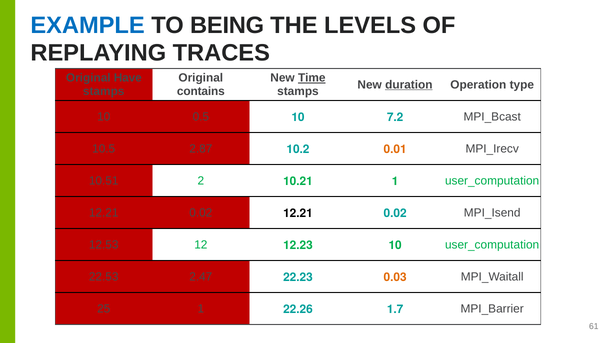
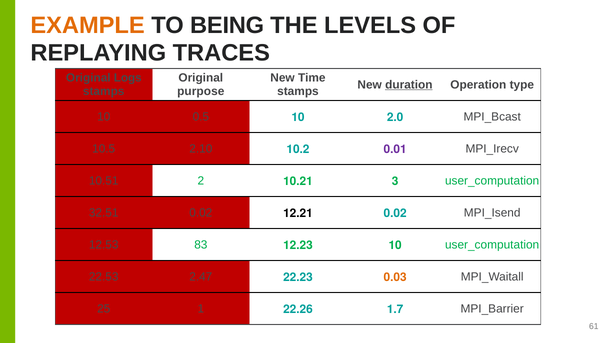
EXAMPLE colour: blue -> orange
Have: Have -> Logs
Time underline: present -> none
contains: contains -> purpose
7.2: 7.2 -> 2.0
2.87: 2.87 -> 2.10
0.01 colour: orange -> purple
10.21 1: 1 -> 3
12.21 at (104, 212): 12.21 -> 32.51
12: 12 -> 83
